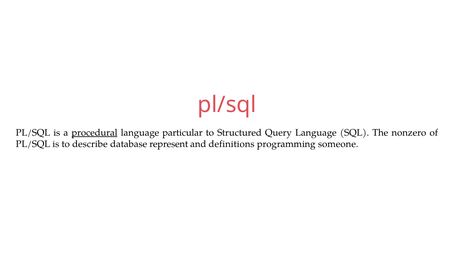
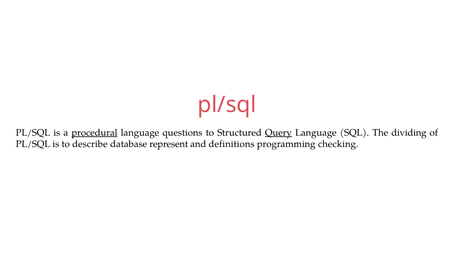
particular: particular -> questions
Query underline: none -> present
nonzero: nonzero -> dividing
someone: someone -> checking
